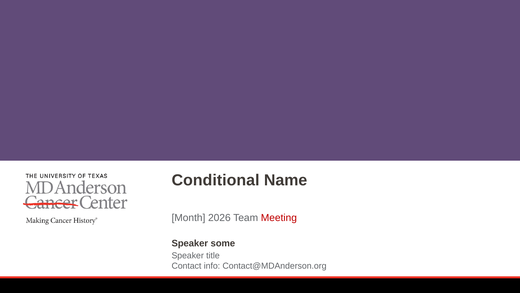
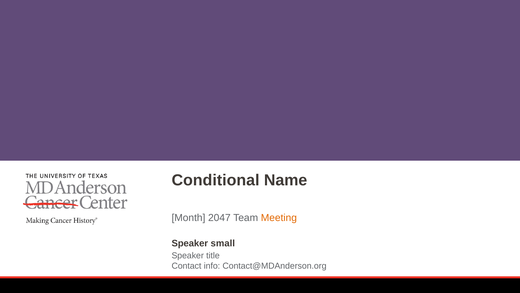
2026: 2026 -> 2047
Meeting colour: red -> orange
some: some -> small
